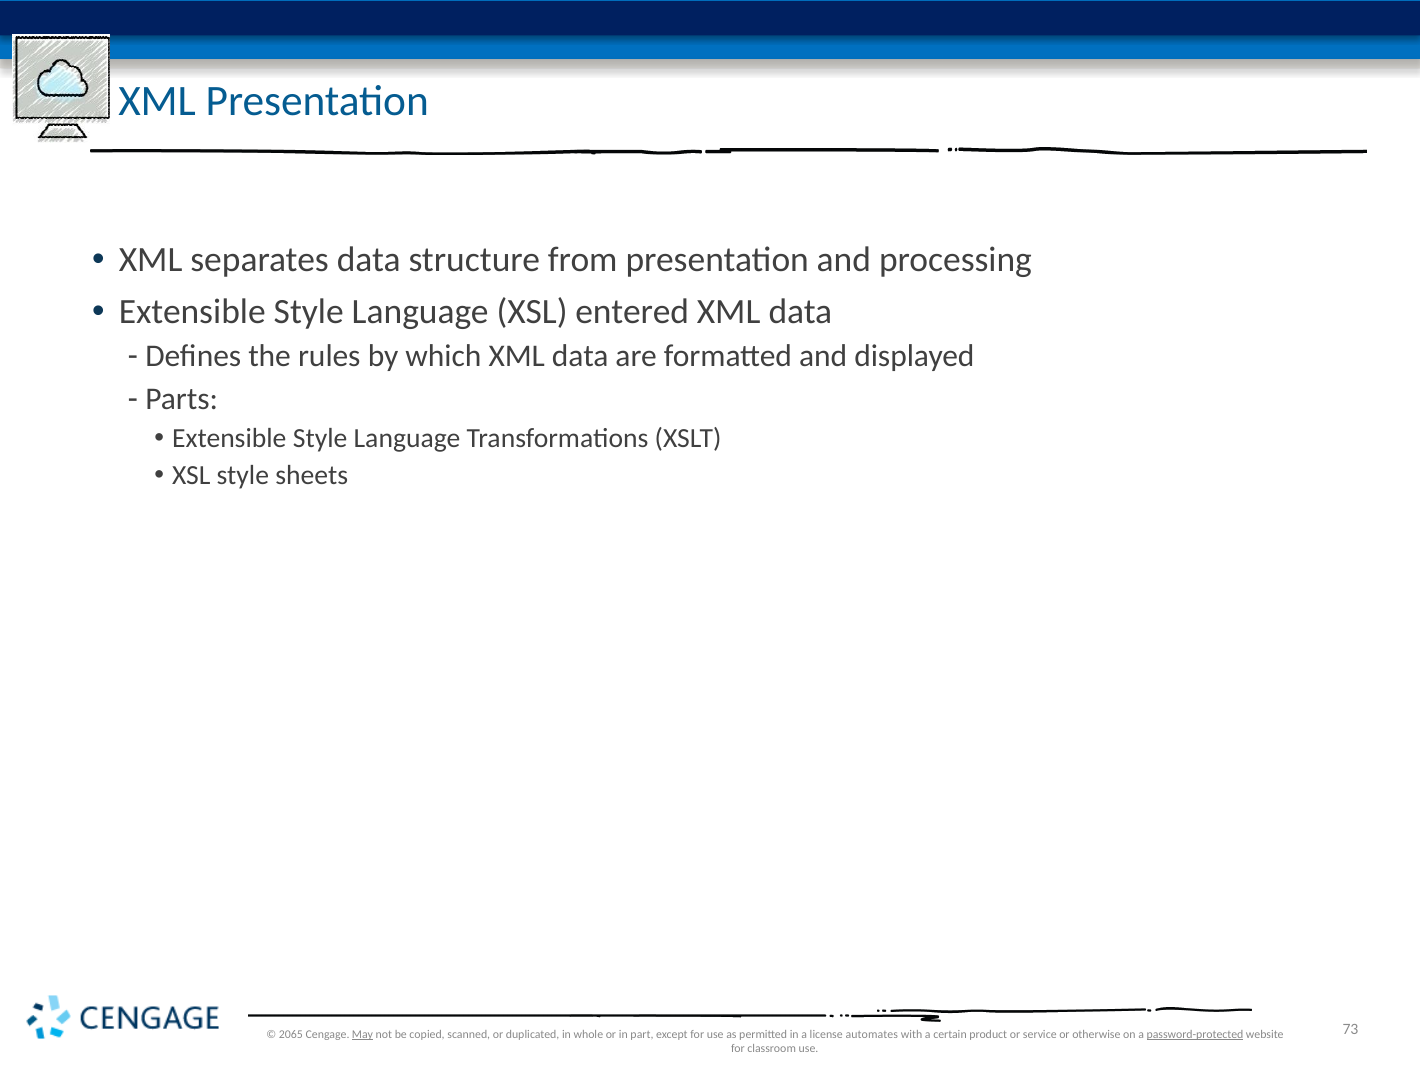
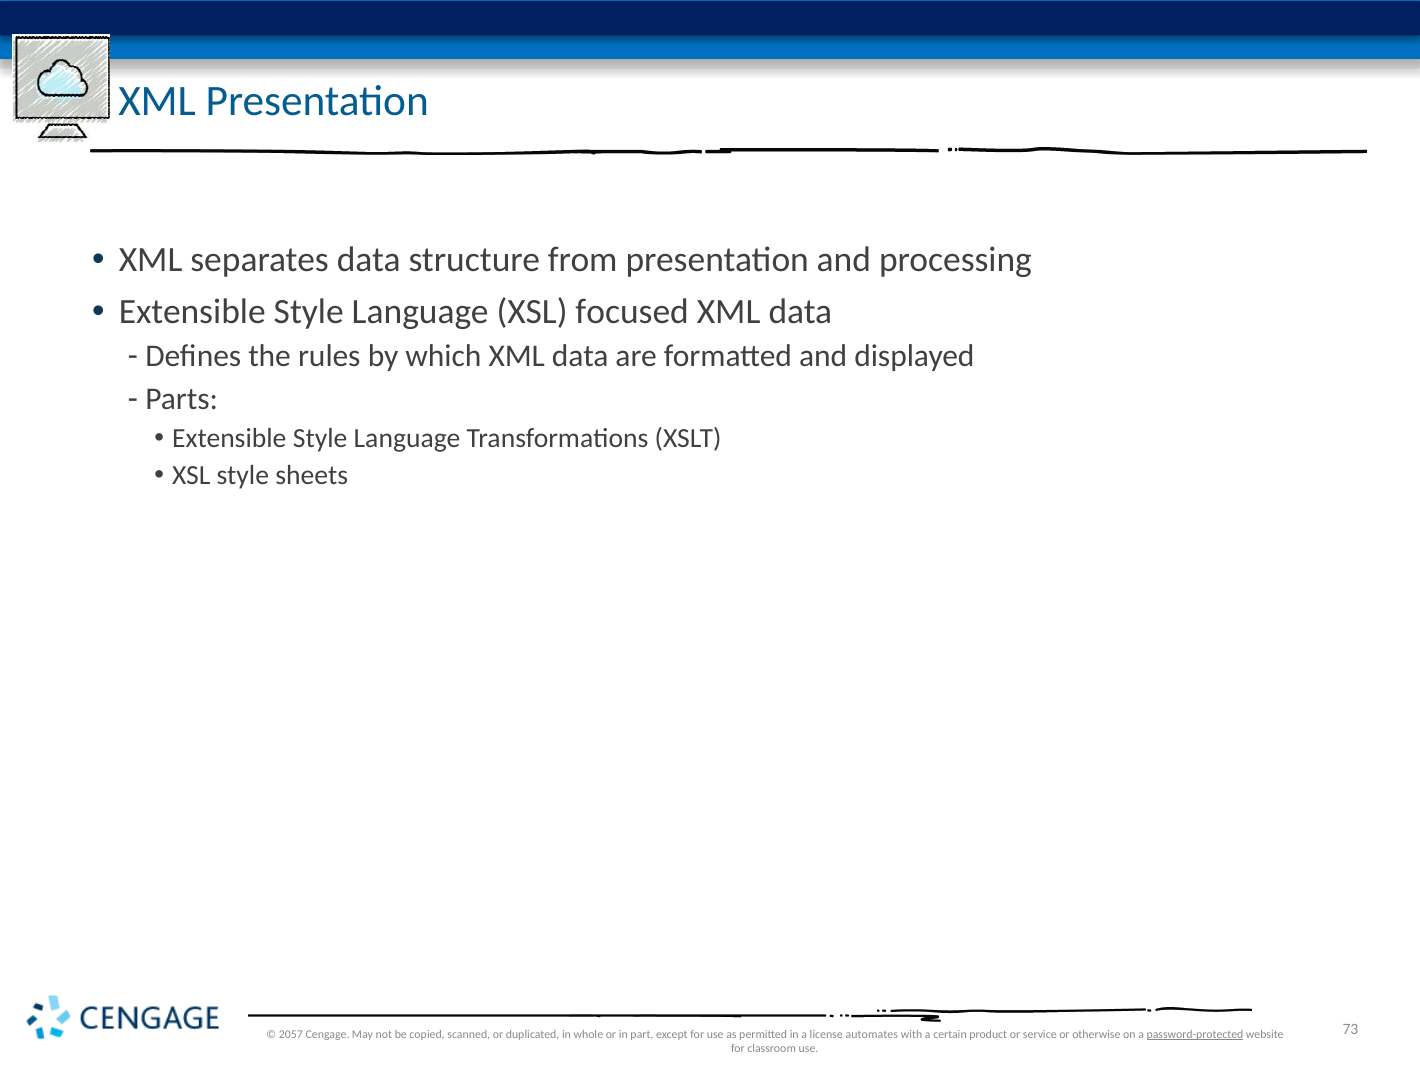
entered: entered -> focused
2065: 2065 -> 2057
May underline: present -> none
